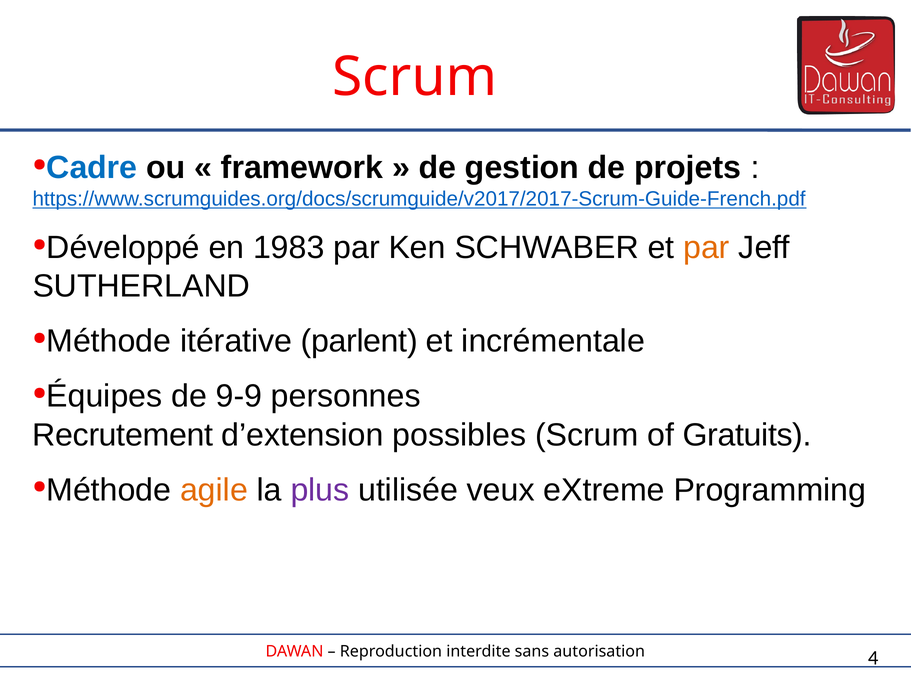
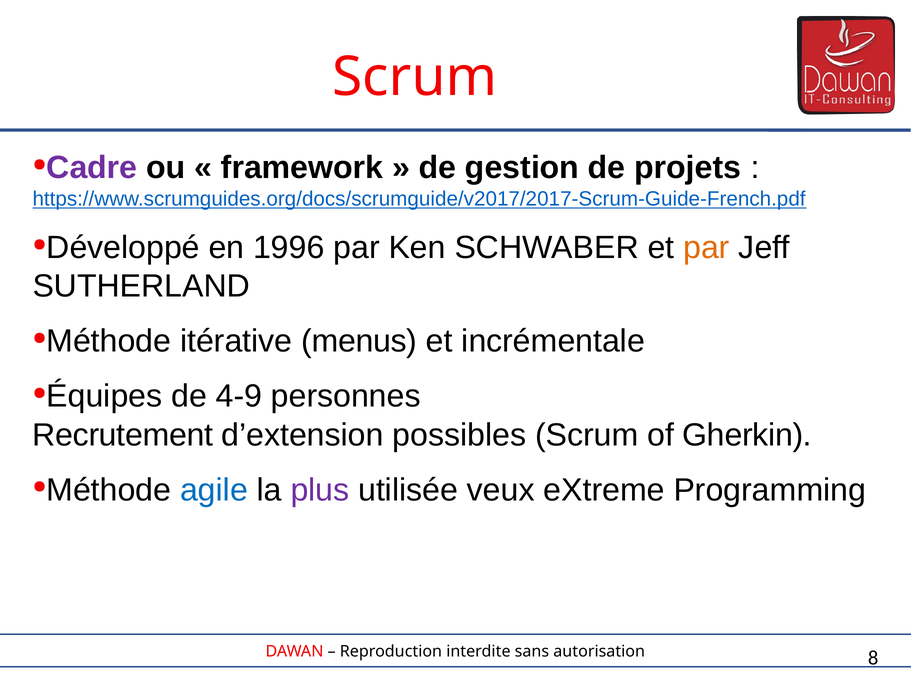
Cadre colour: blue -> purple
1983: 1983 -> 1996
parlent: parlent -> menus
9-9: 9-9 -> 4-9
Gratuits: Gratuits -> Gherkin
agile colour: orange -> blue
4: 4 -> 8
